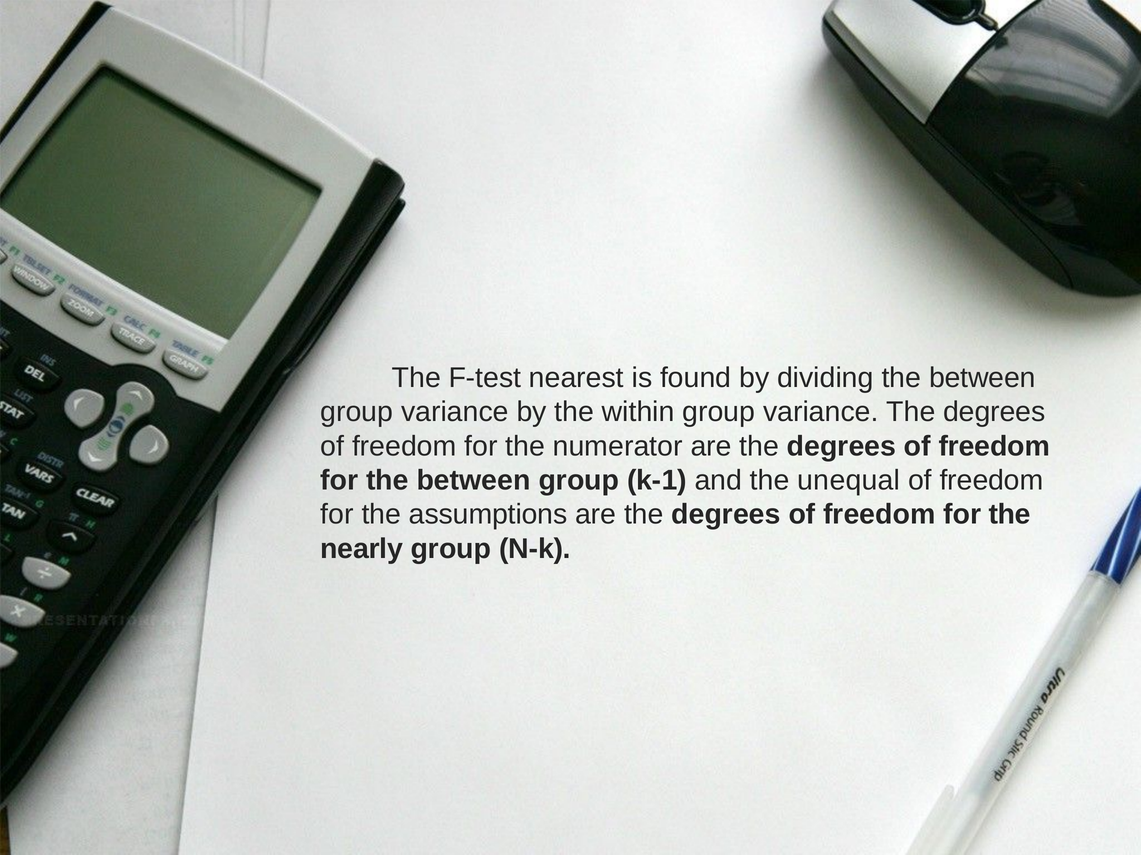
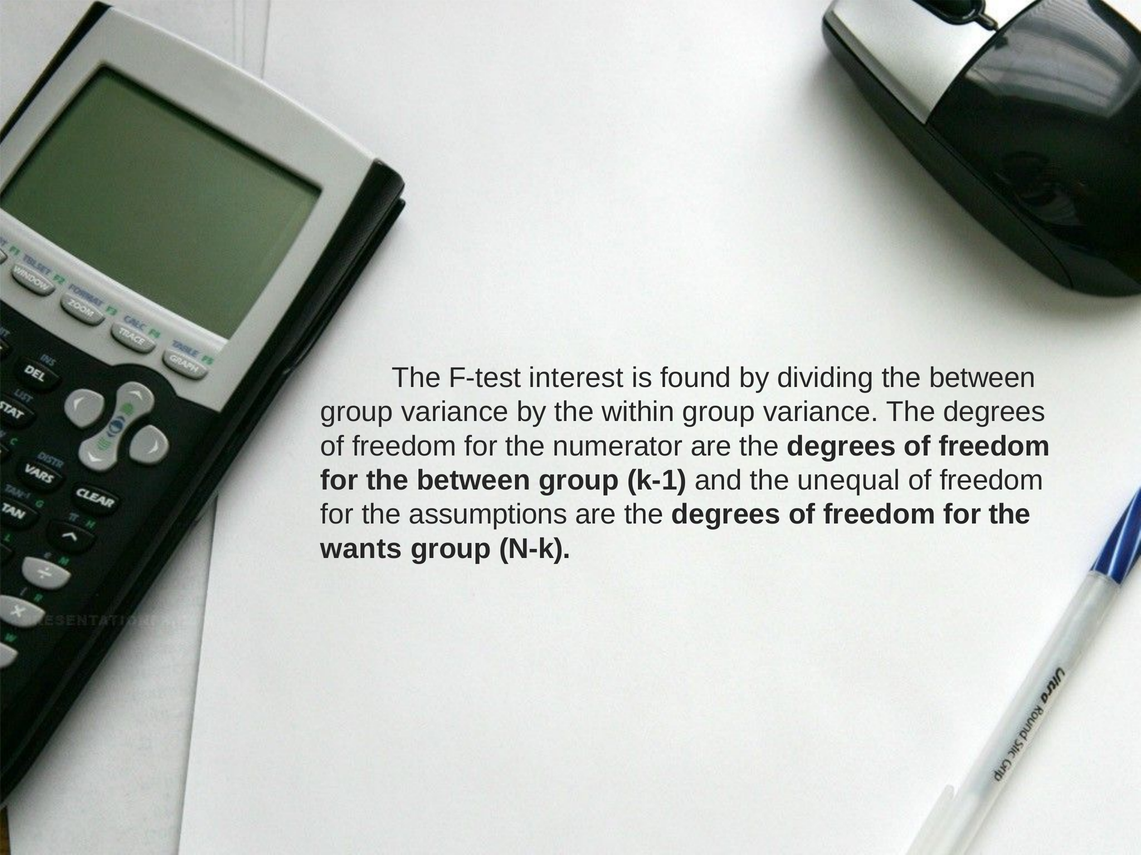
nearest: nearest -> interest
nearly: nearly -> wants
